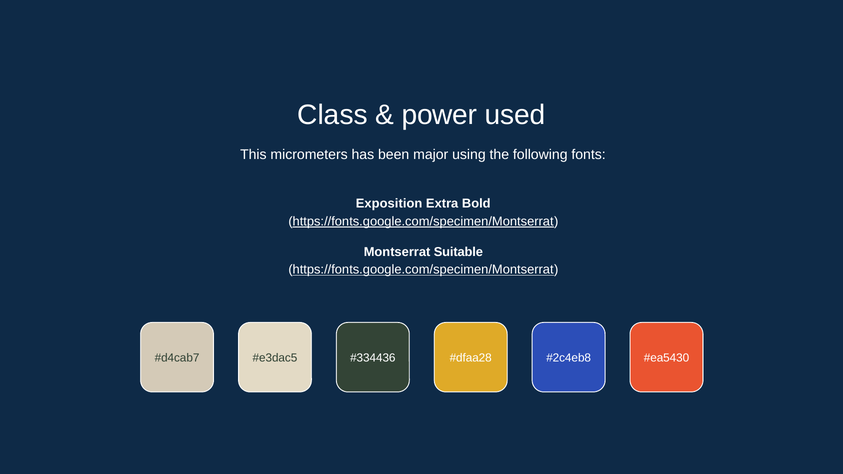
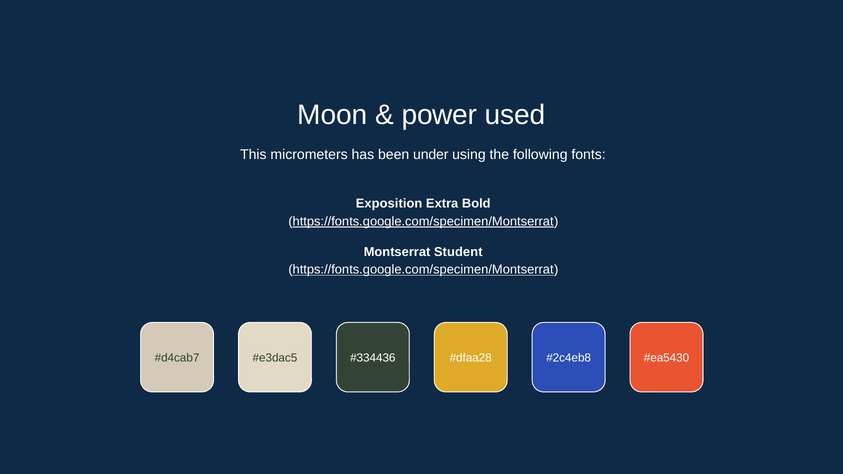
Class: Class -> Moon
major: major -> under
Suitable: Suitable -> Student
